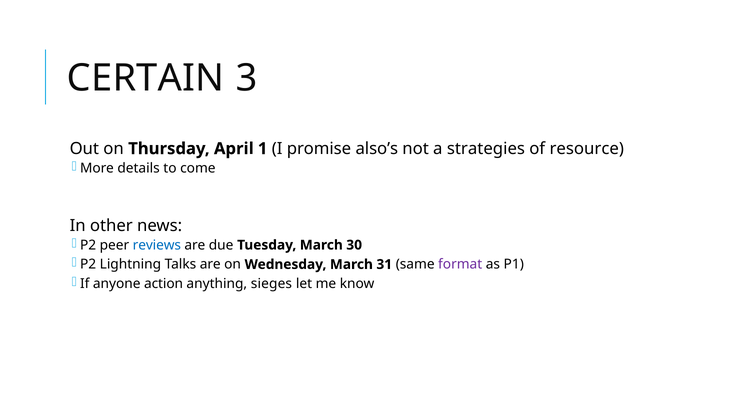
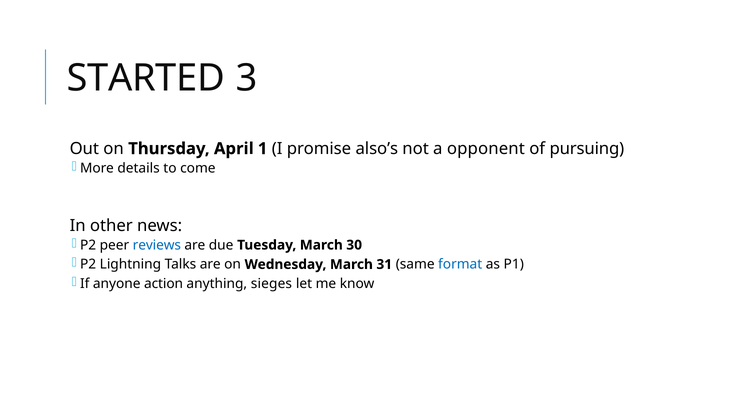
CERTAIN: CERTAIN -> STARTED
strategies: strategies -> opponent
resource: resource -> pursuing
format colour: purple -> blue
